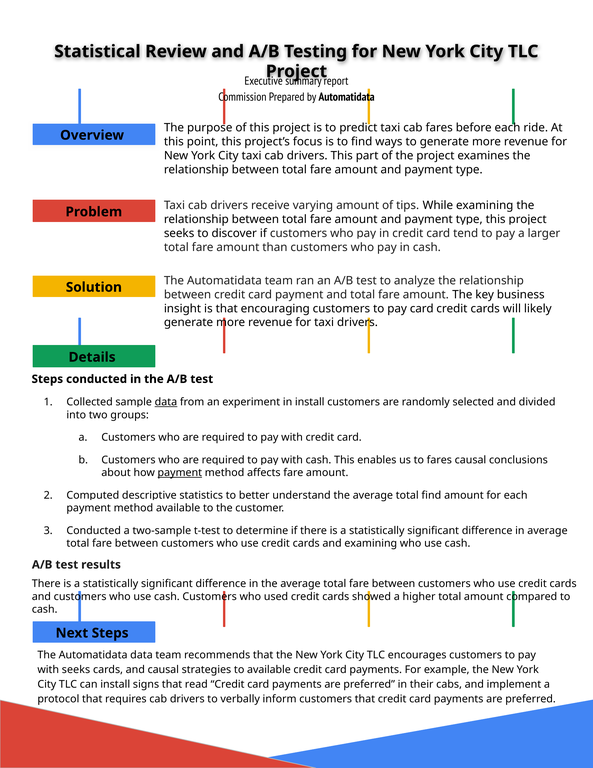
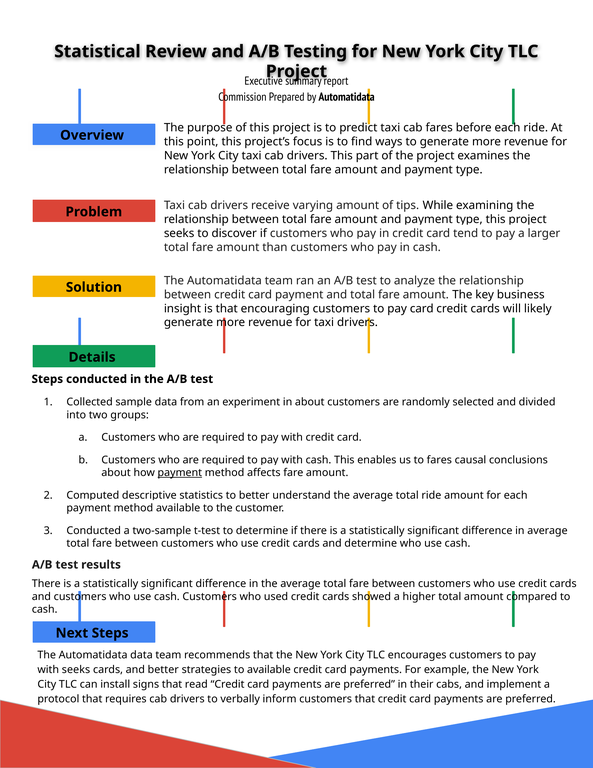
data at (166, 402) underline: present -> none
in install: install -> about
total find: find -> ride
and examining: examining -> determine
and causal: causal -> better
